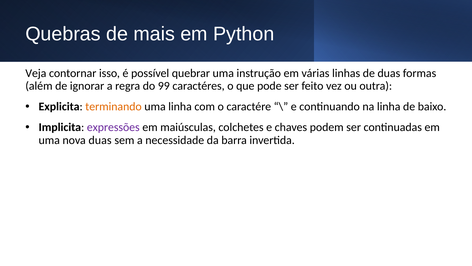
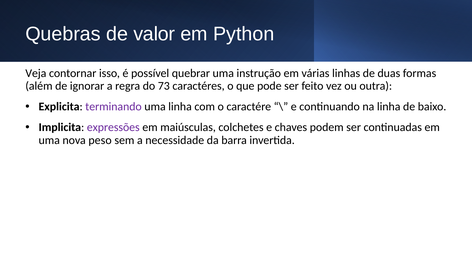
mais: mais -> valor
99: 99 -> 73
terminando colour: orange -> purple
nova duas: duas -> peso
